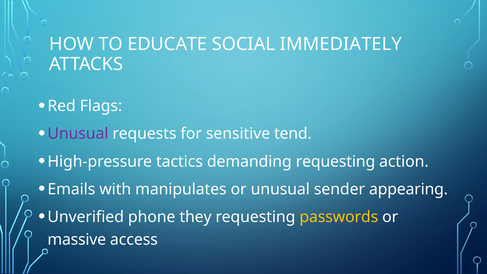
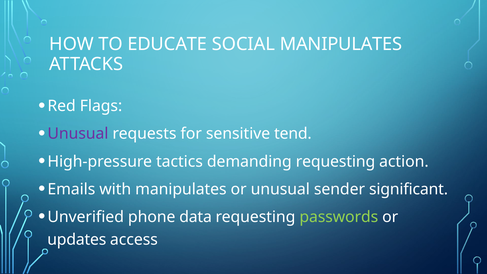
SOCIAL IMMEDIATELY: IMMEDIATELY -> MANIPULATES
appearing: appearing -> significant
they: they -> data
passwords colour: yellow -> light green
massive: massive -> updates
